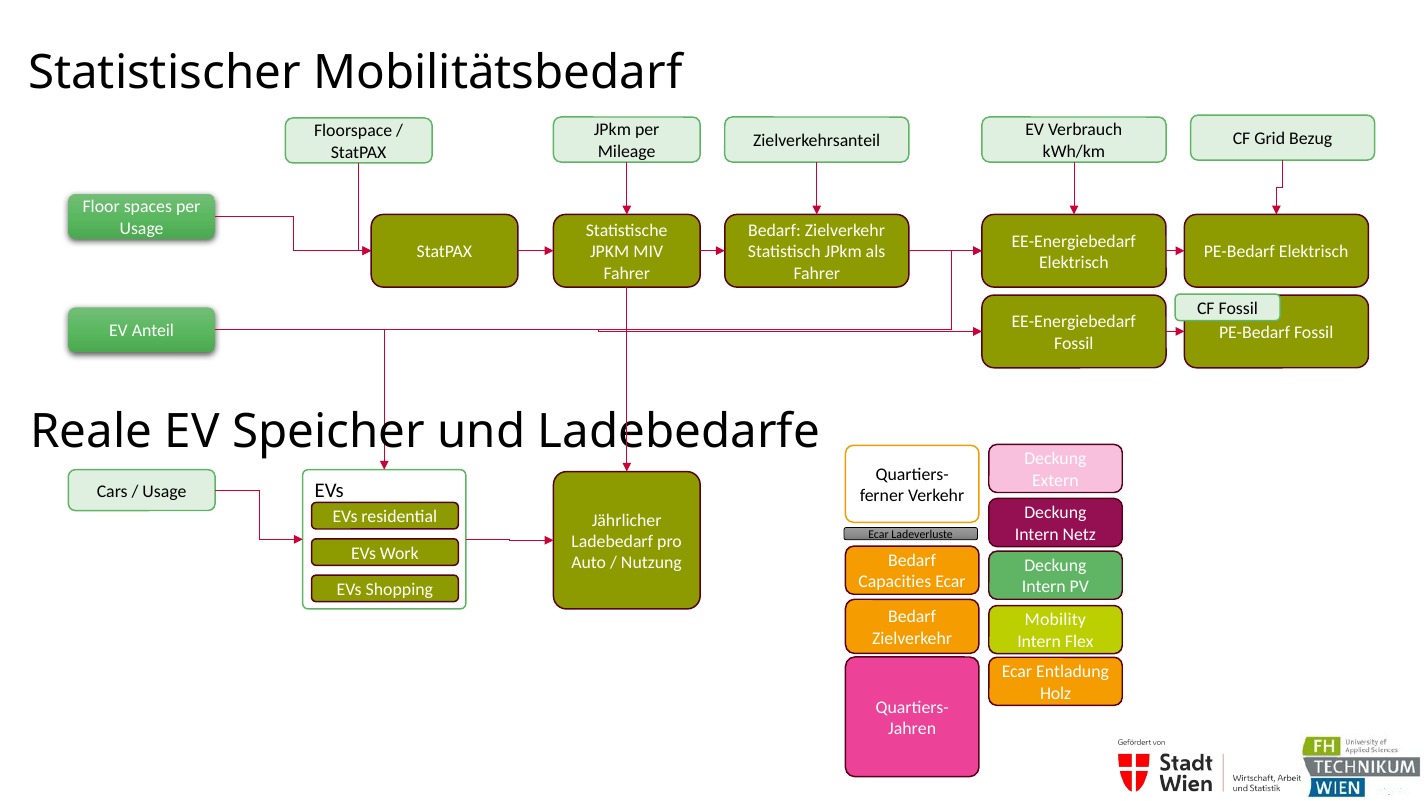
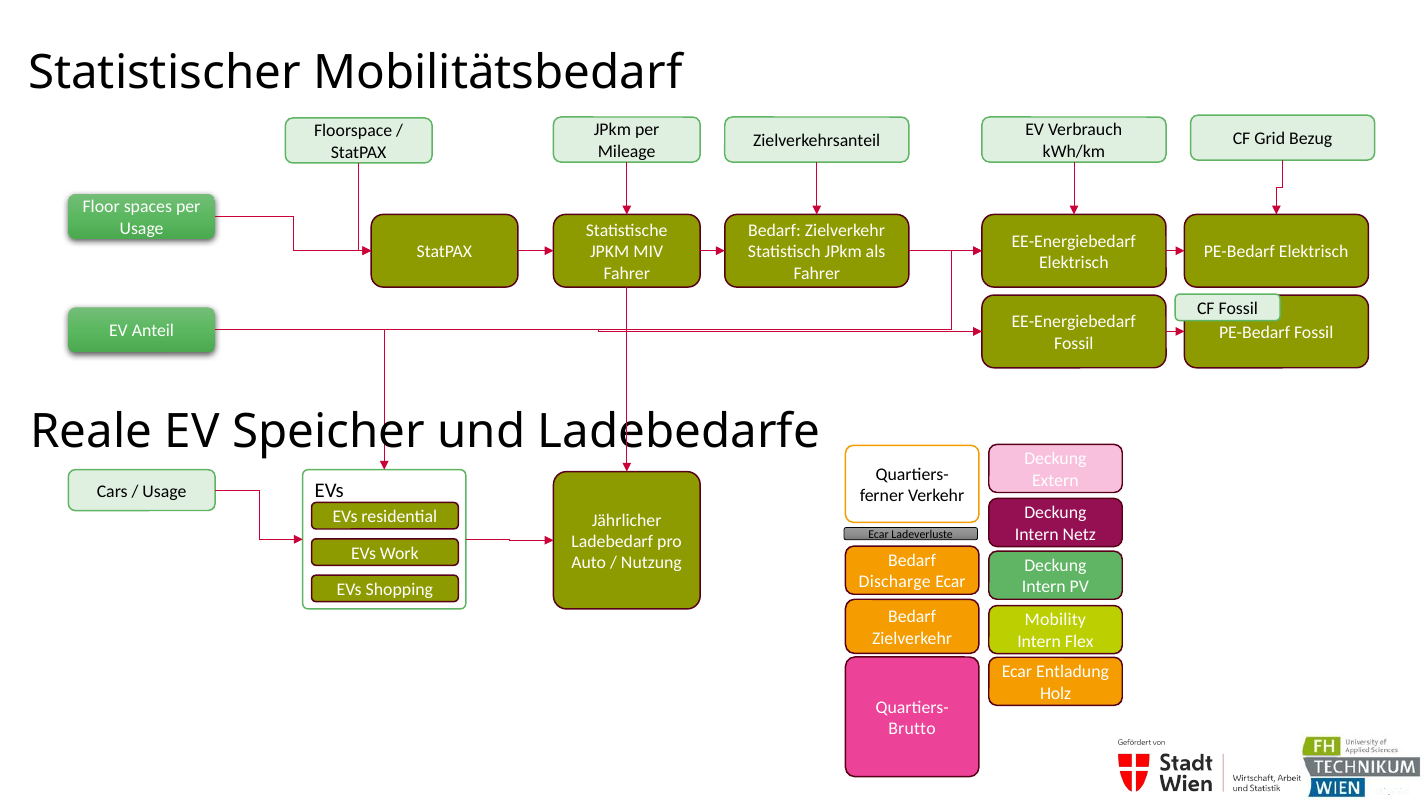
Capacities: Capacities -> Discharge
Jahren: Jahren -> Brutto
